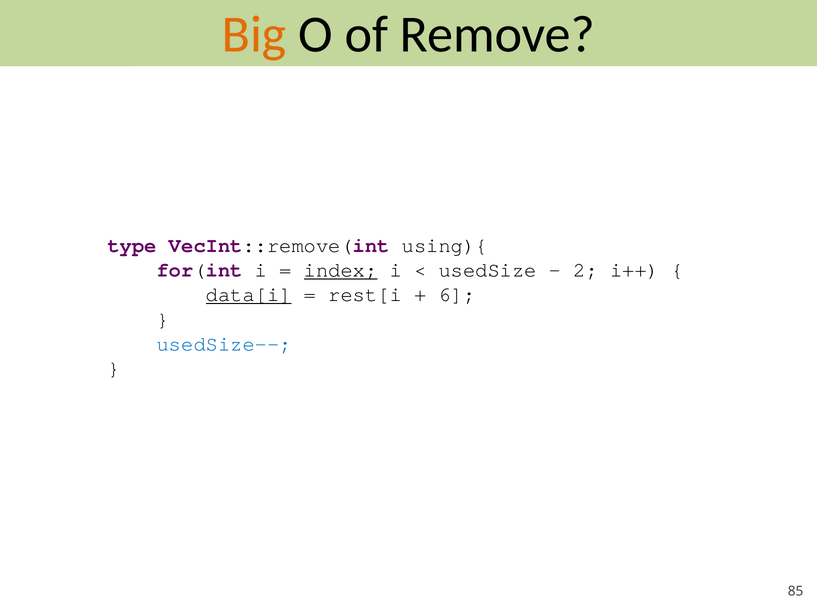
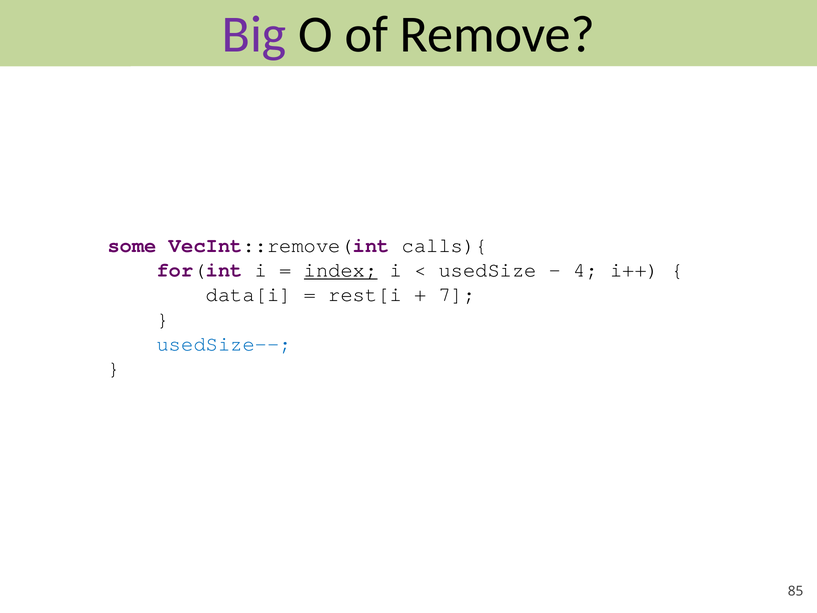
Big colour: orange -> purple
type: type -> some
using){: using){ -> calls){
2: 2 -> 4
data[i underline: present -> none
6: 6 -> 7
